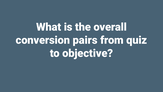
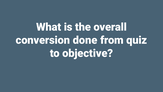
pairs: pairs -> done
